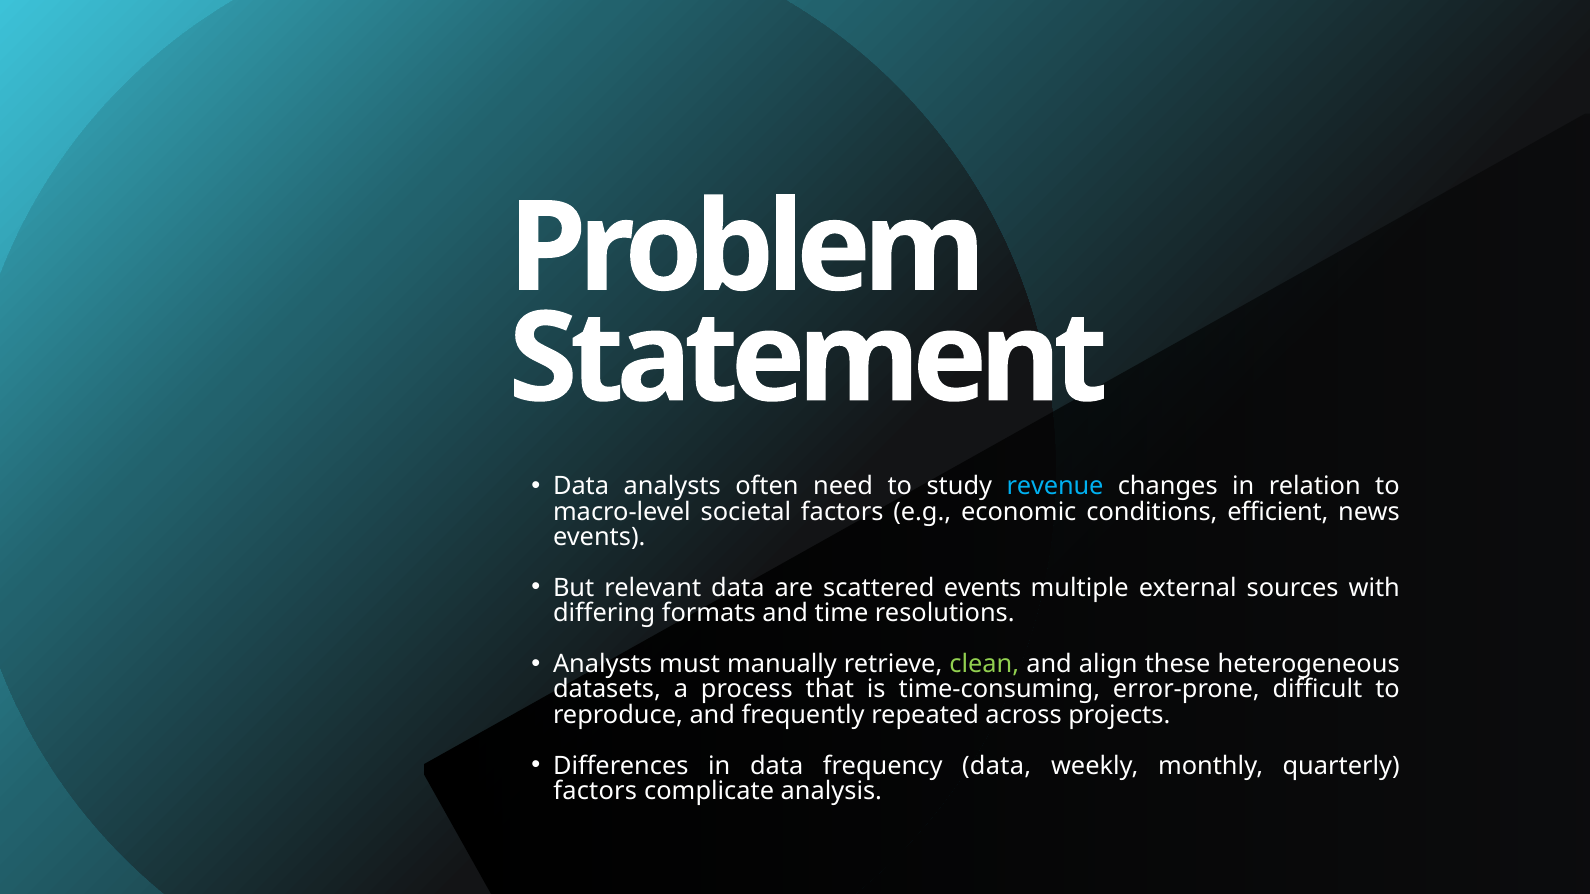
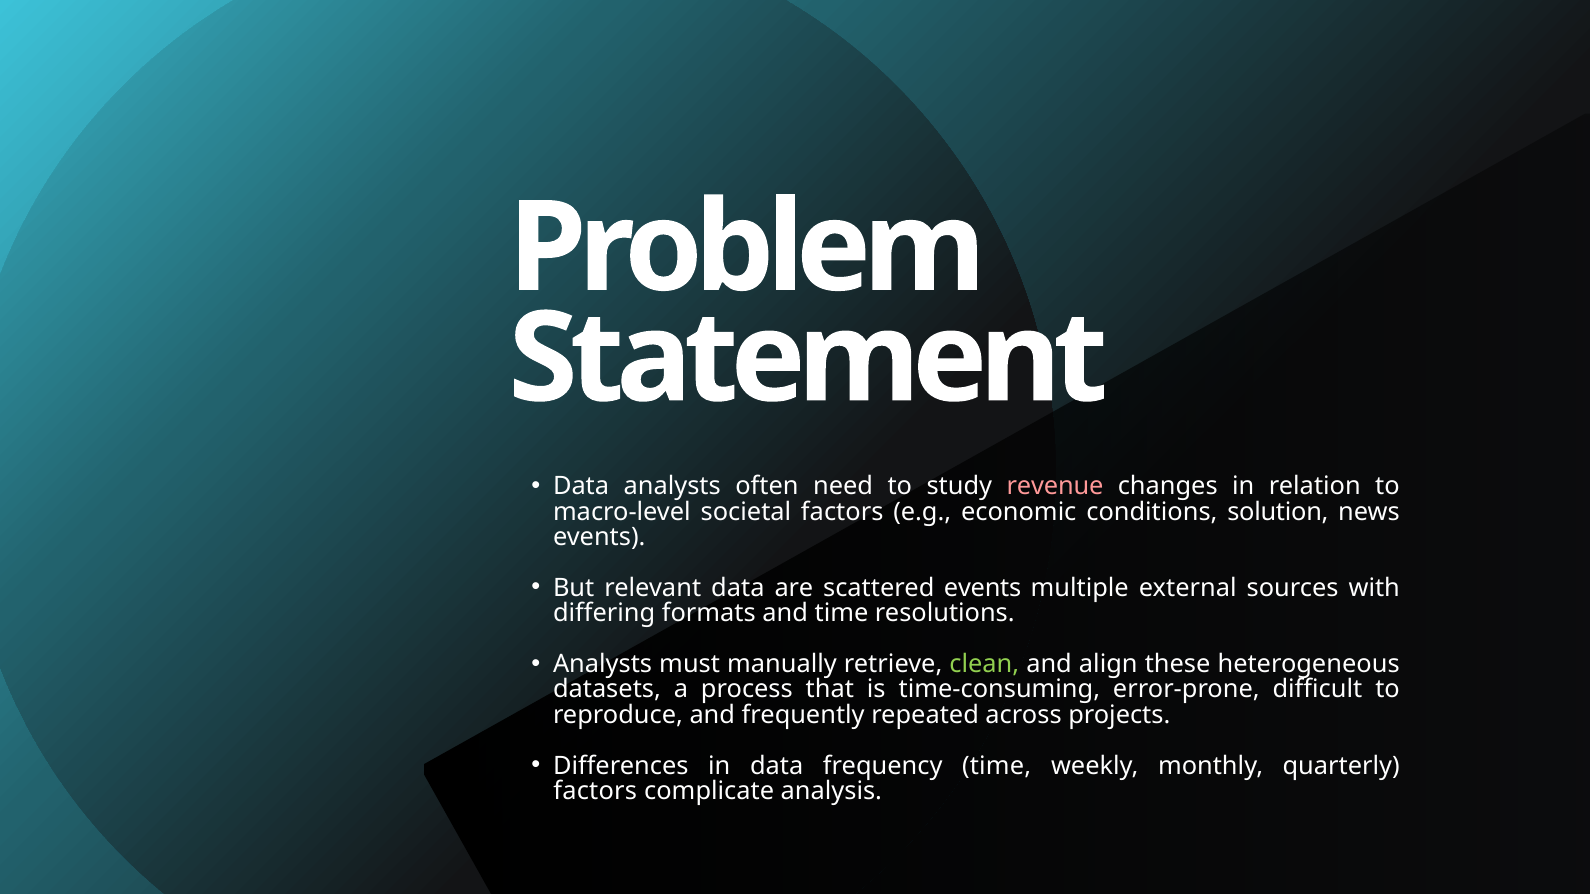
revenue colour: light blue -> pink
efficient: efficient -> solution
frequency data: data -> time
